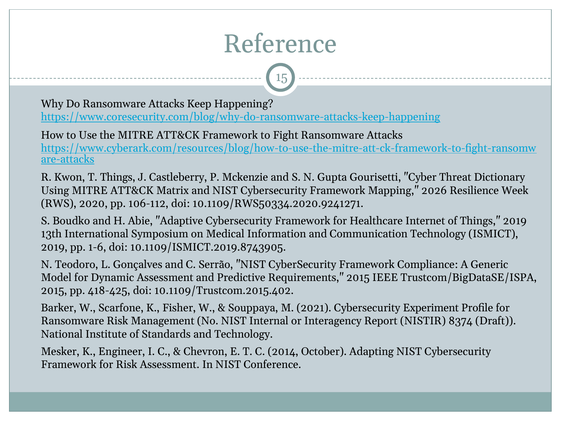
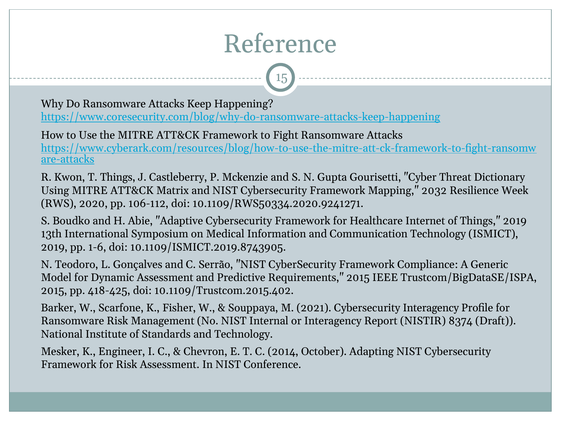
2026: 2026 -> 2032
Cybersecurity Experiment: Experiment -> Interagency
